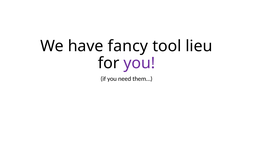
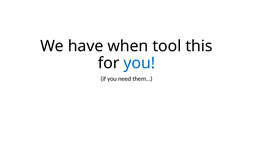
fancy: fancy -> when
lieu: lieu -> this
you at (139, 63) colour: purple -> blue
